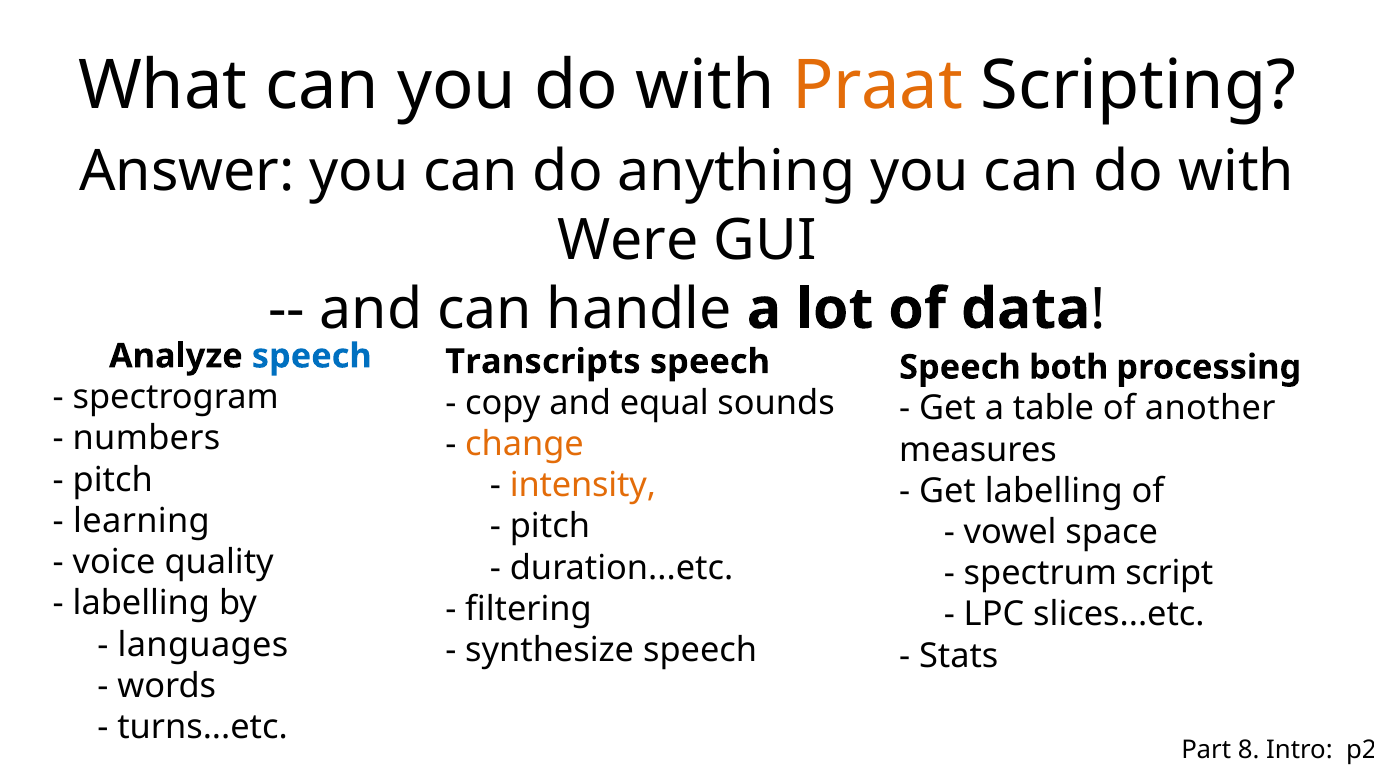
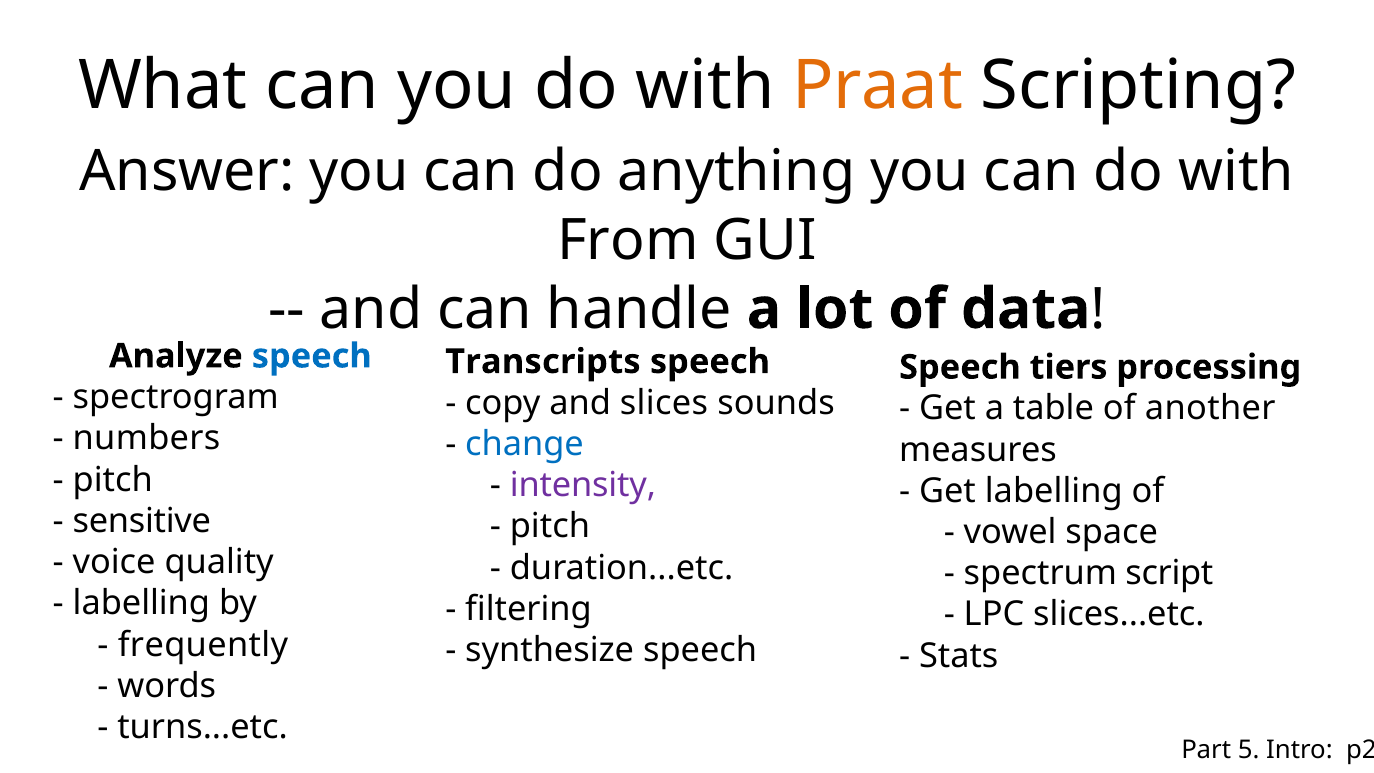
Were: Were -> From
both: both -> tiers
equal: equal -> slices
change colour: orange -> blue
intensity colour: orange -> purple
learning: learning -> sensitive
languages: languages -> frequently
8: 8 -> 5
